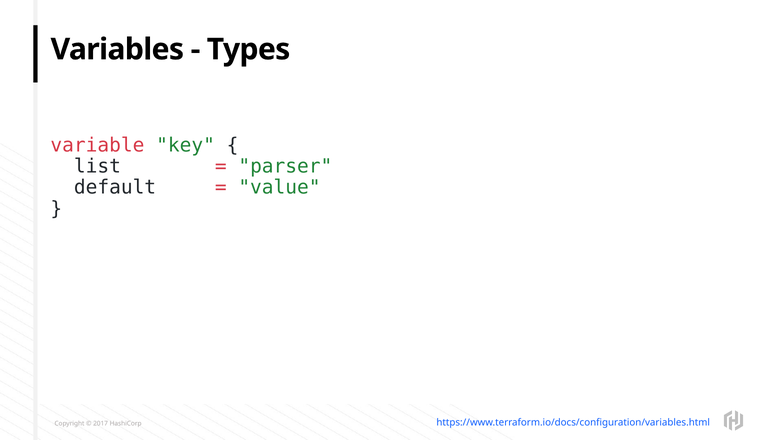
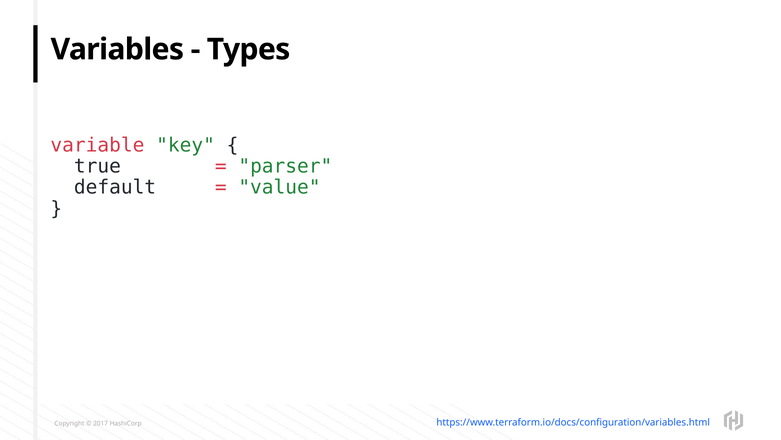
list: list -> true
